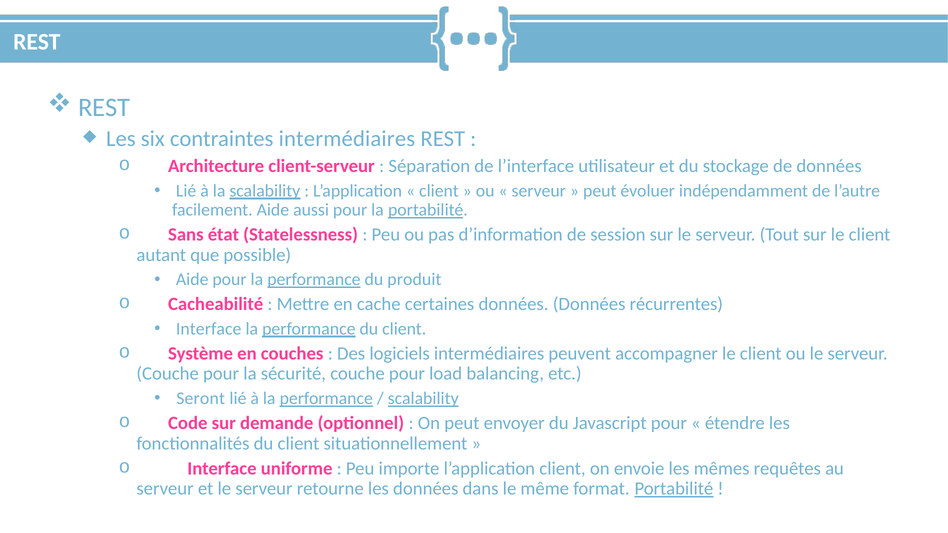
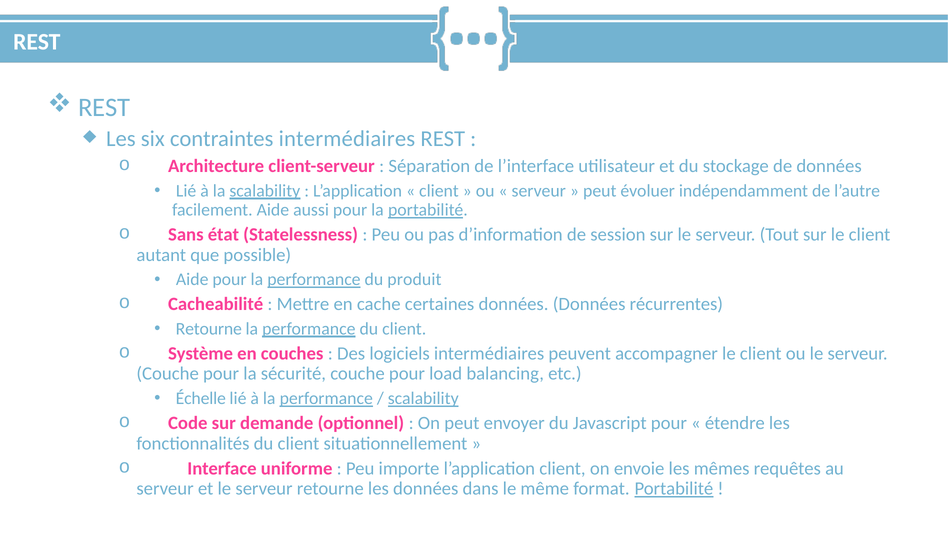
Interface at (209, 329): Interface -> Retourne
Seront: Seront -> Échelle
